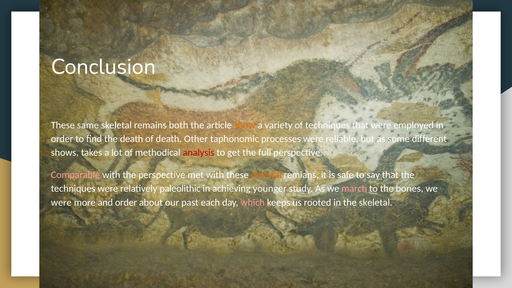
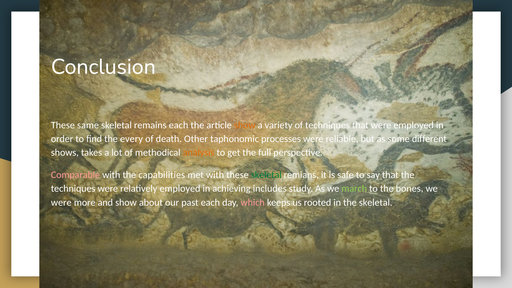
remains both: both -> each
the death: death -> every
analysis colour: red -> orange
the perspective: perspective -> capabilities
skeletal at (266, 175) colour: orange -> green
relatively paleolithic: paleolithic -> employed
younger: younger -> includes
march colour: pink -> light green
and order: order -> show
